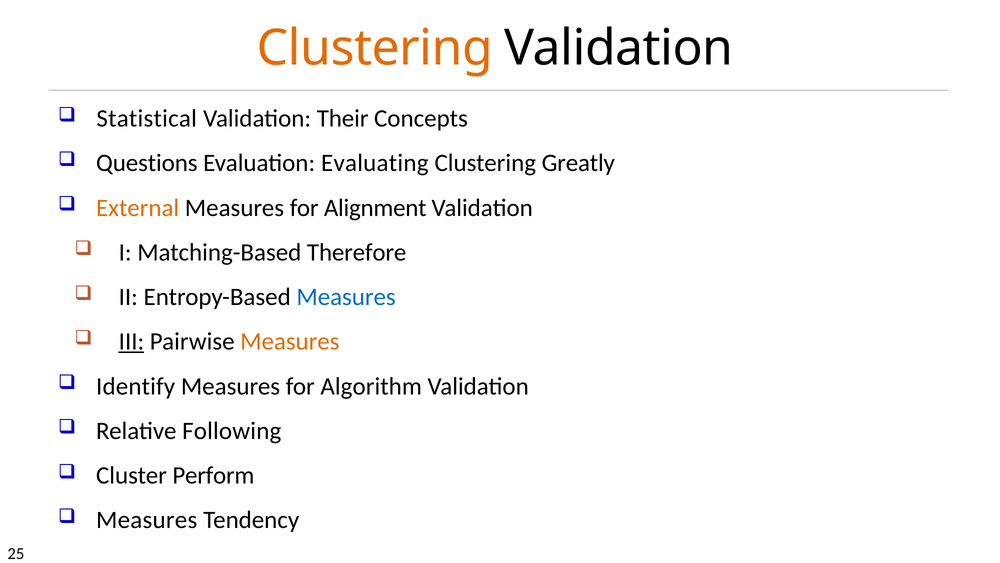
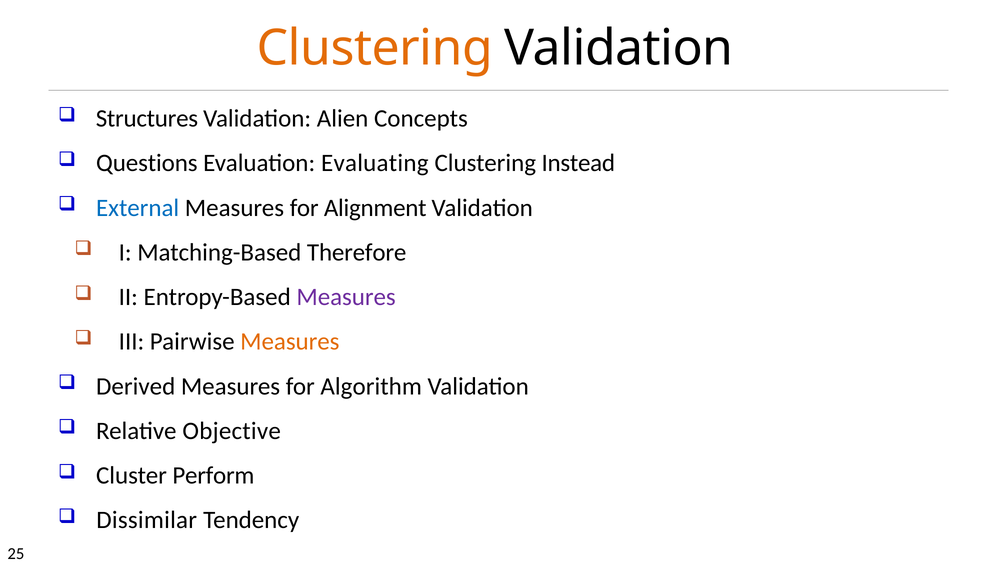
Statistical: Statistical -> Structures
Their: Their -> Alien
Greatly: Greatly -> Instead
External colour: orange -> blue
Measures at (346, 297) colour: blue -> purple
III underline: present -> none
Identify: Identify -> Derived
Following: Following -> Objective
Measures at (147, 520): Measures -> Dissimilar
